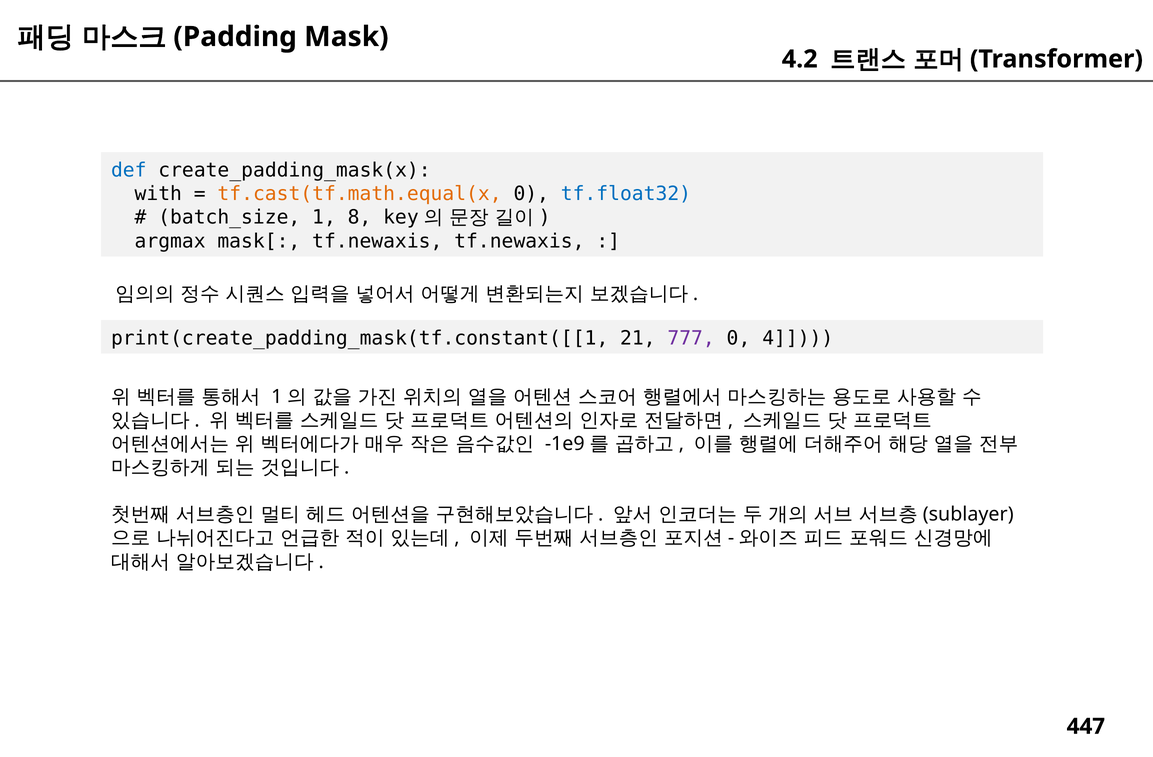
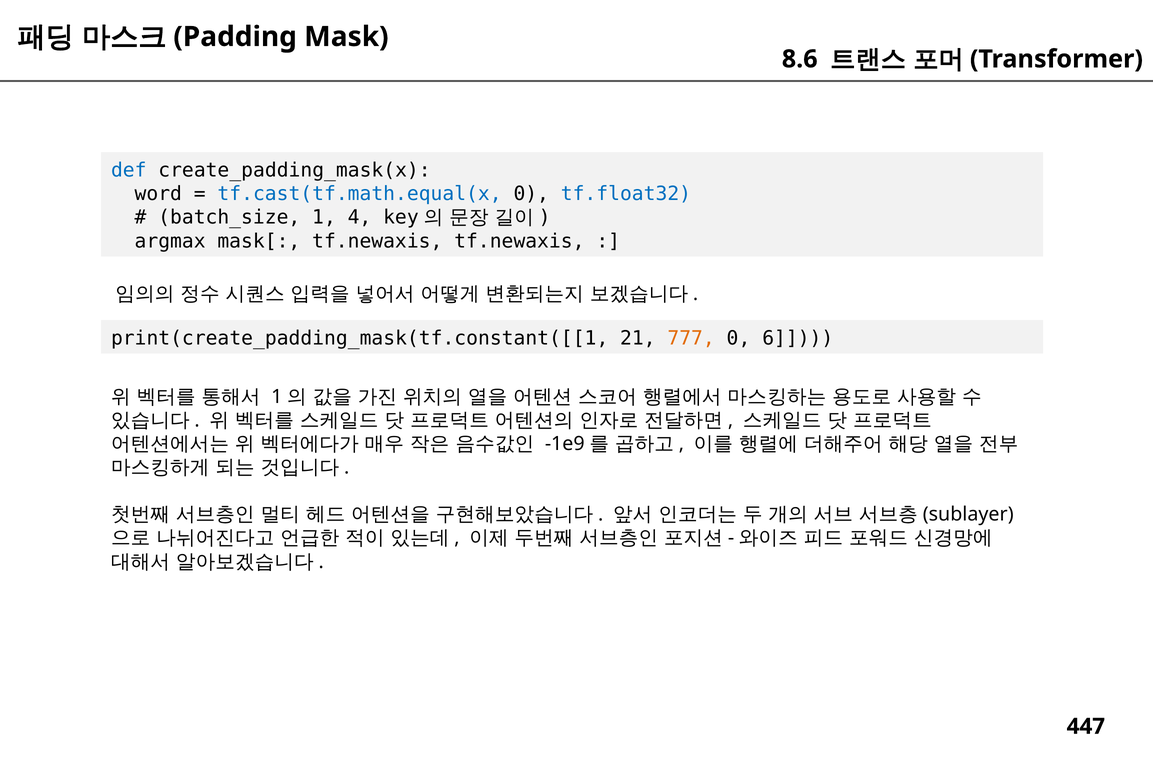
4.2: 4.2 -> 8.6
with: with -> word
tf.cast(tf.math.equal(x colour: orange -> blue
8: 8 -> 4
777 colour: purple -> orange
4: 4 -> 6
